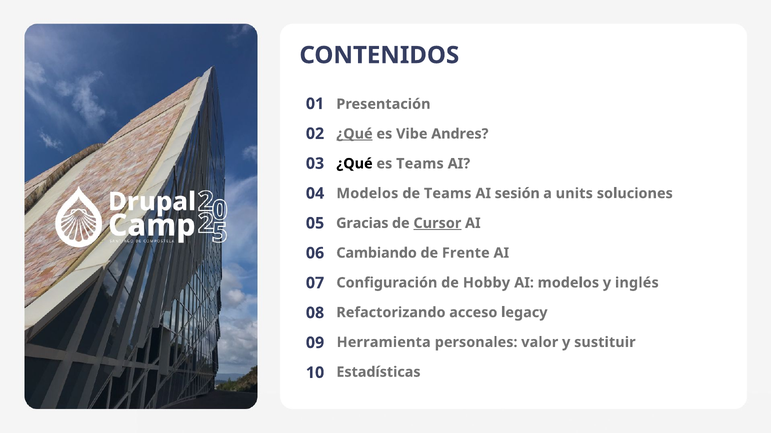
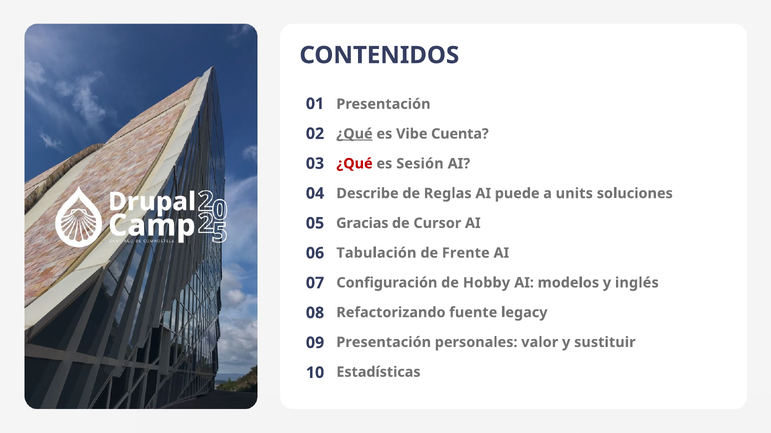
Andres: Andres -> Cuenta
¿Qué at (355, 164) colour: black -> red
es Teams: Teams -> Sesión
Modelos at (367, 194): Modelos -> Describe
de Teams: Teams -> Reglas
sesión: sesión -> puede
Cursor underline: present -> none
Cambiando: Cambiando -> Tabulación
acceso: acceso -> fuente
Herramienta at (384, 343): Herramienta -> Presentación
